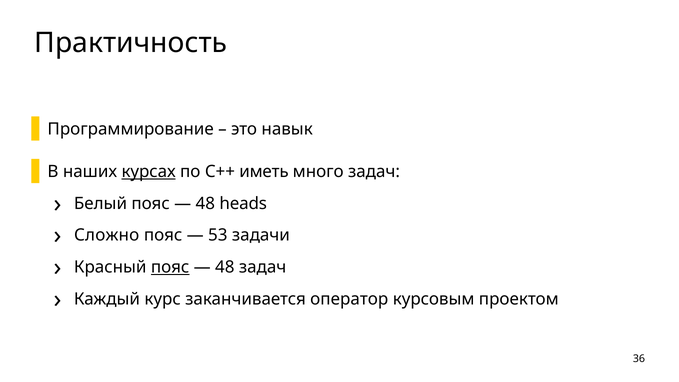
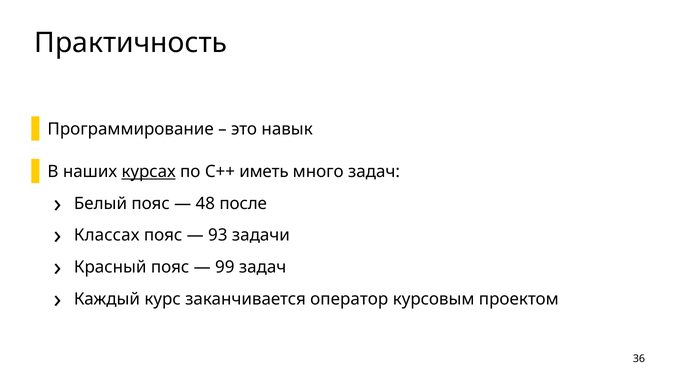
heads: heads -> после
Сложно: Сложно -> Классах
53: 53 -> 93
пояс at (170, 267) underline: present -> none
48 at (225, 267): 48 -> 99
